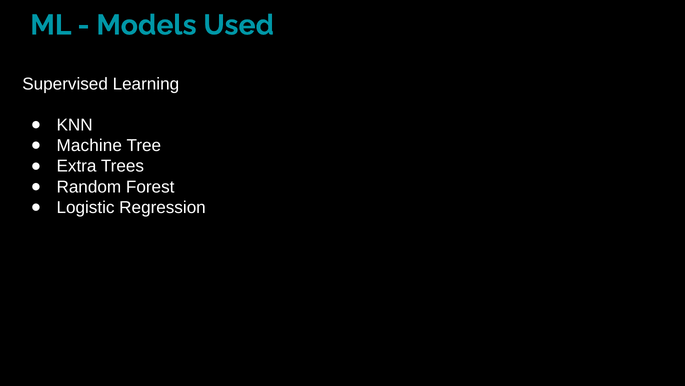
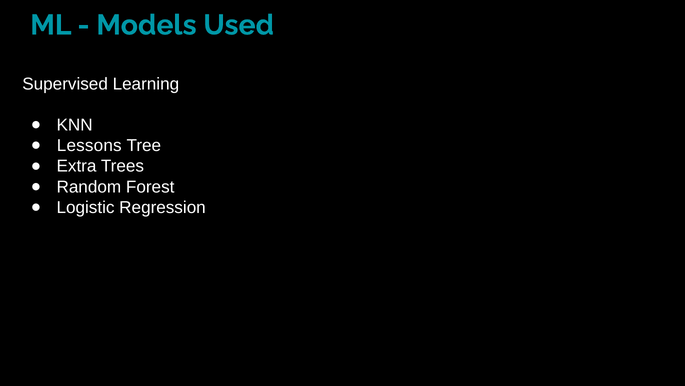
Machine: Machine -> Lessons
